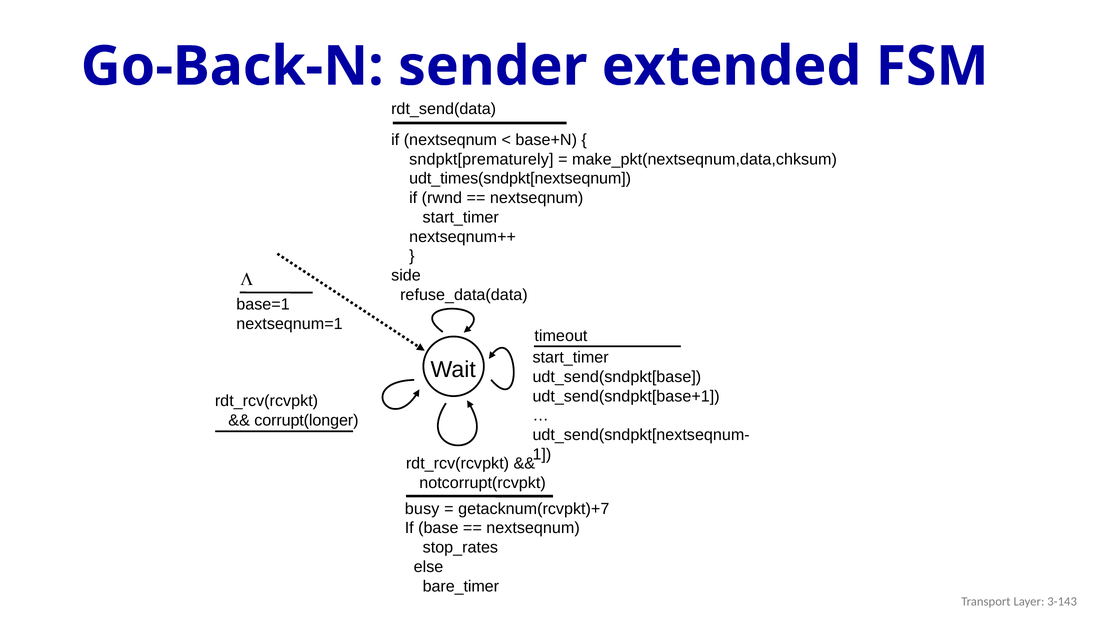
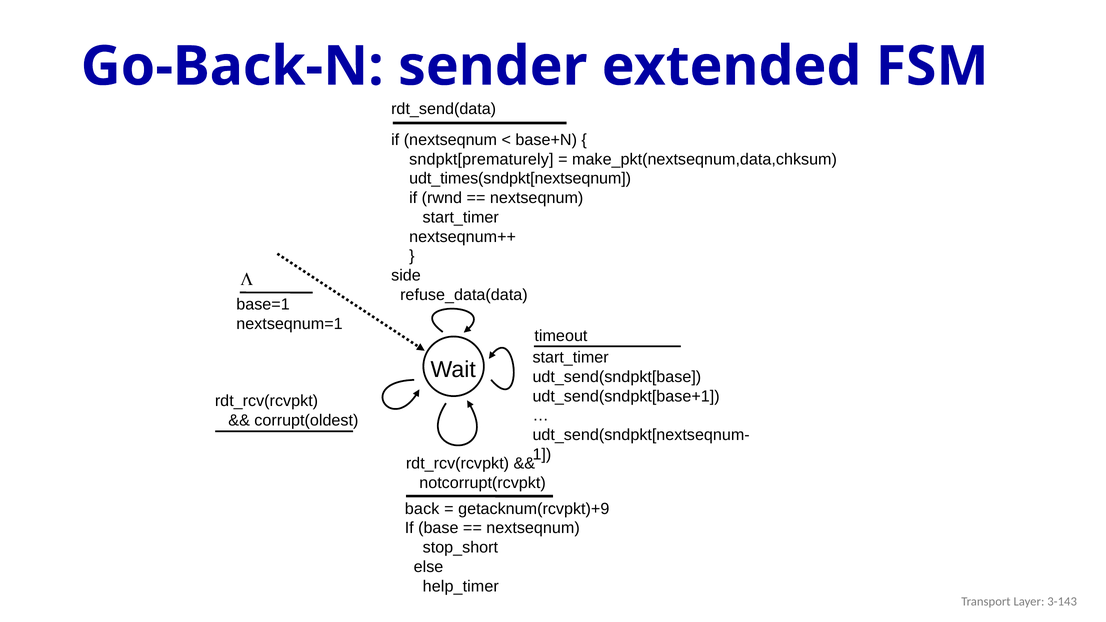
corrupt(longer: corrupt(longer -> corrupt(oldest
busy: busy -> back
getacknum(rcvpkt)+7: getacknum(rcvpkt)+7 -> getacknum(rcvpkt)+9
stop_rates: stop_rates -> stop_short
bare_timer: bare_timer -> help_timer
